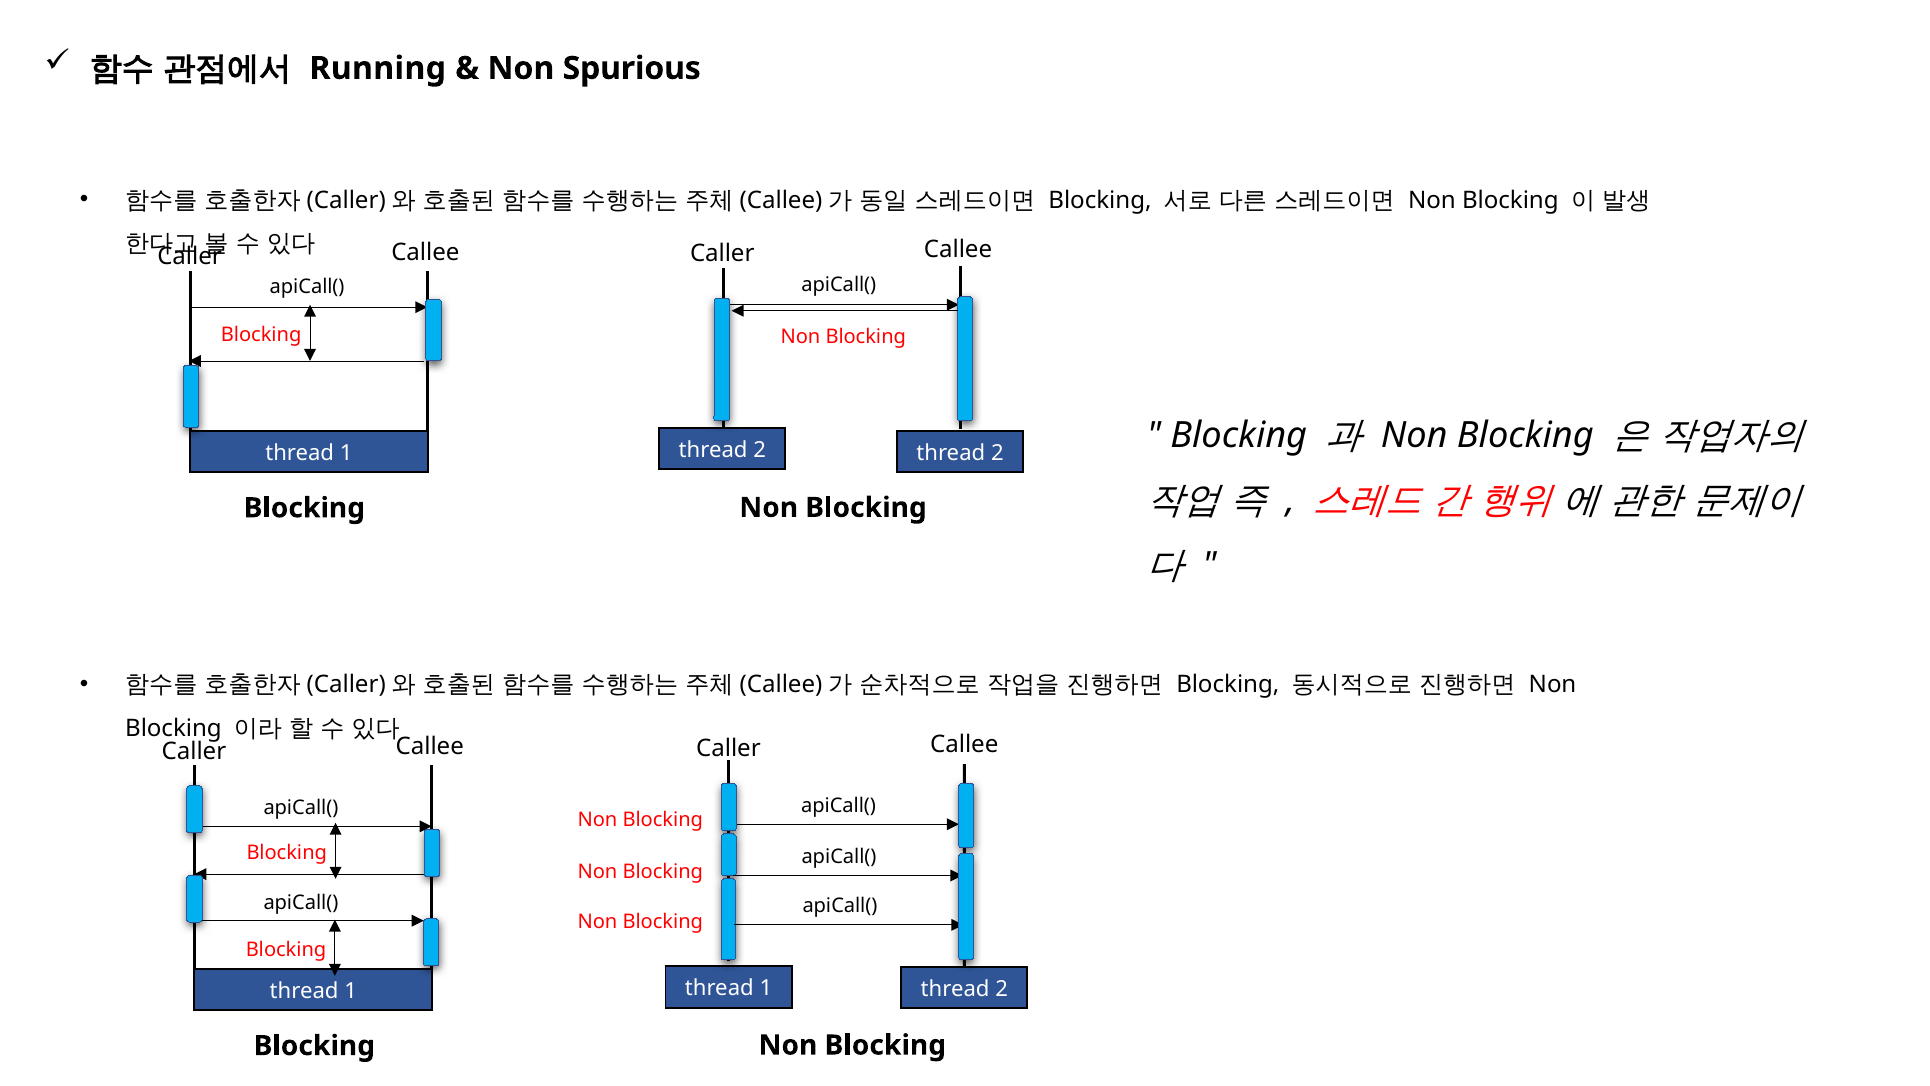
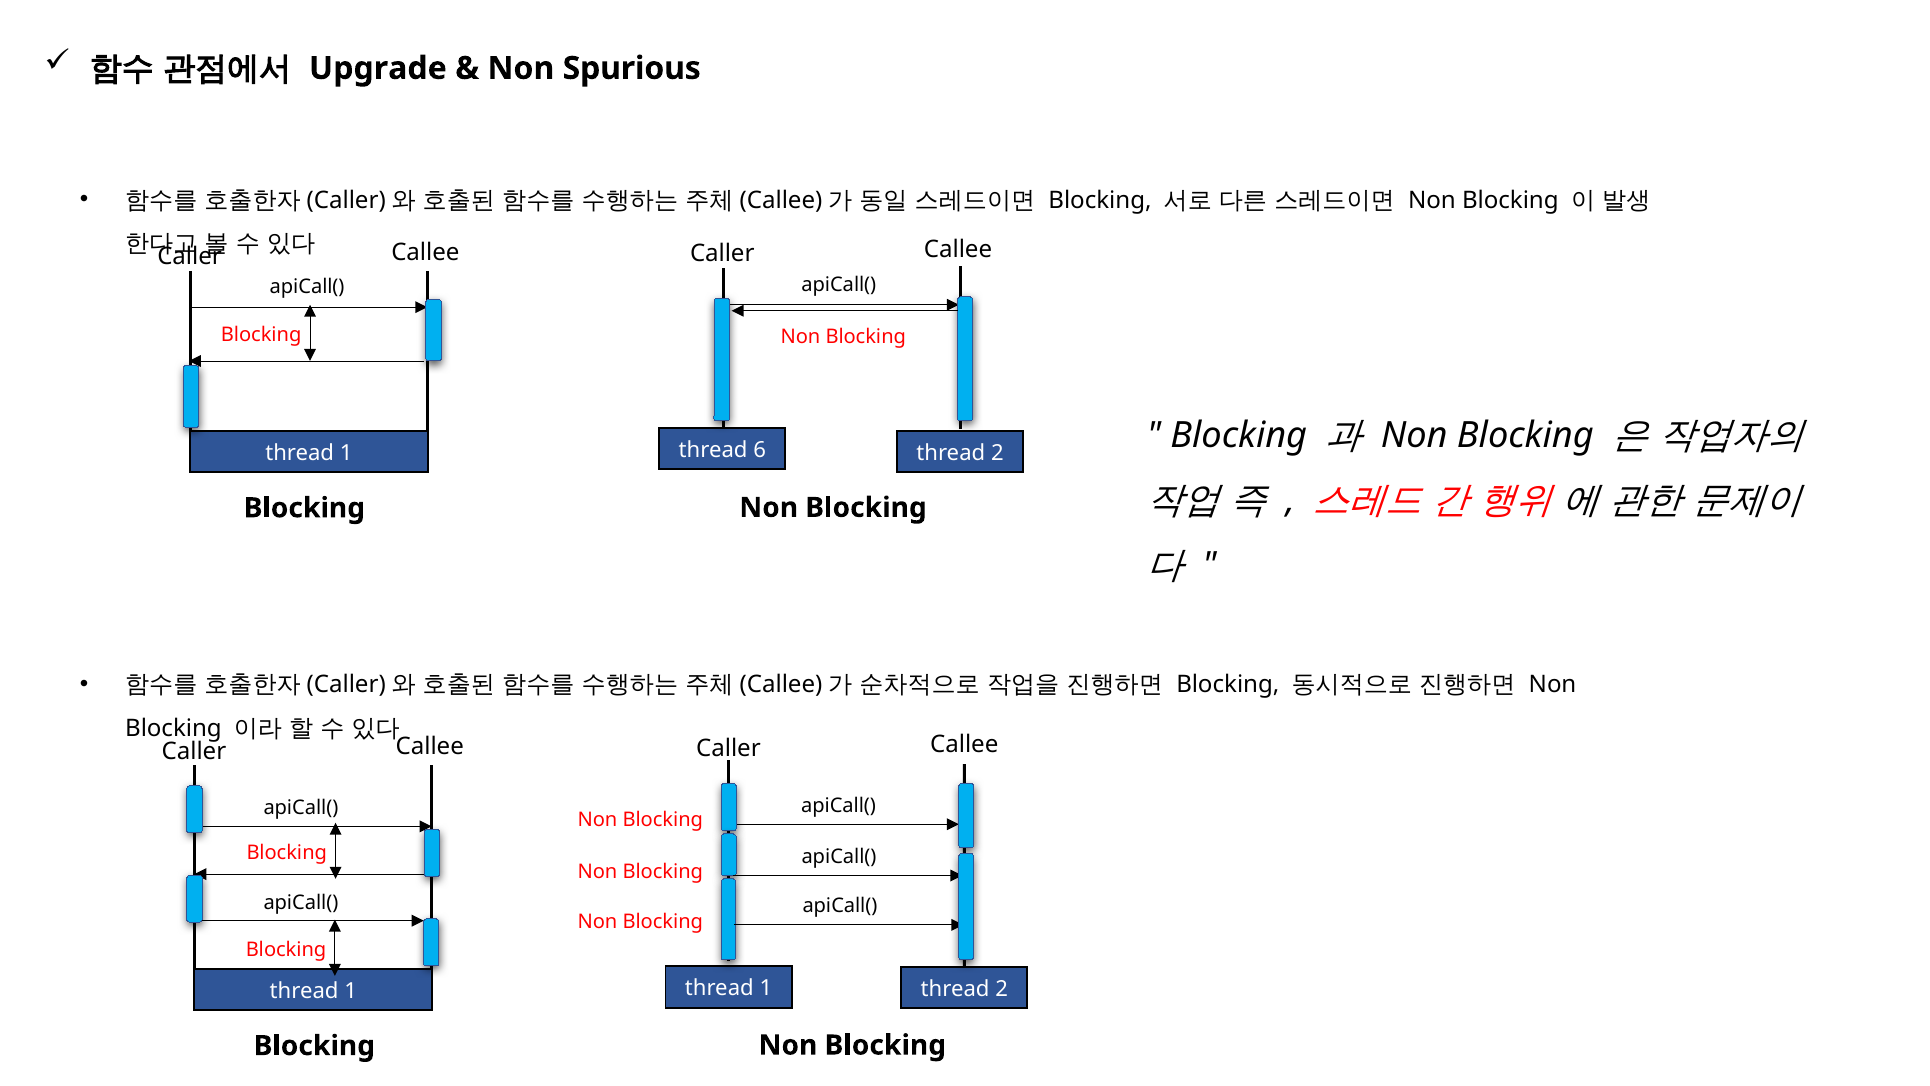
Running: Running -> Upgrade
2 at (760, 450): 2 -> 6
